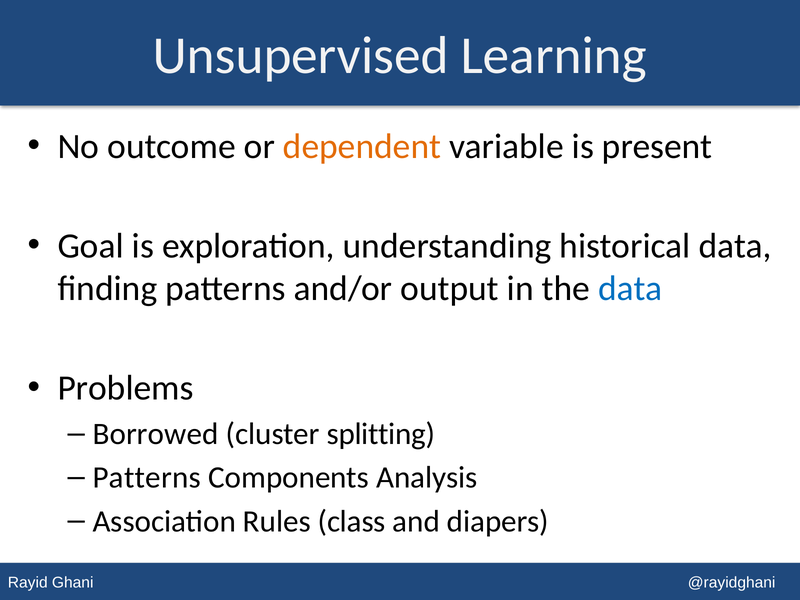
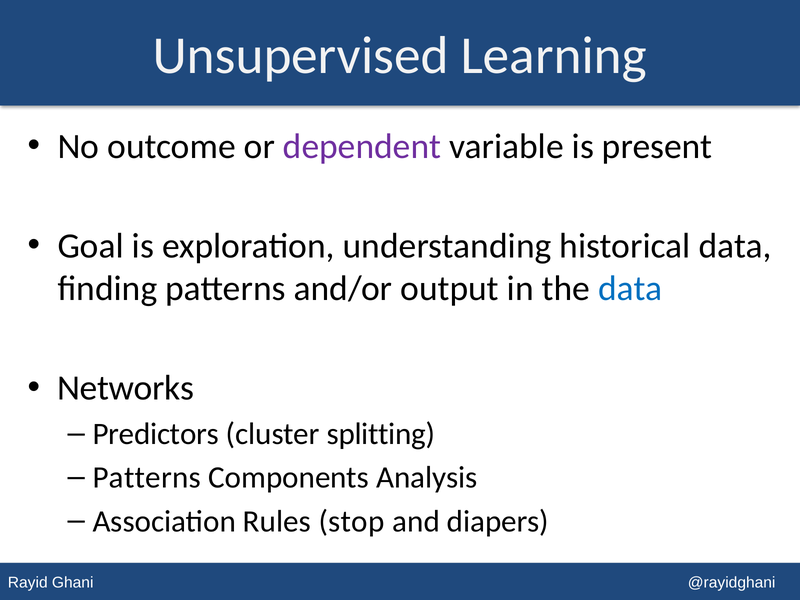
dependent colour: orange -> purple
Problems: Problems -> Networks
Borrowed: Borrowed -> Predictors
class: class -> stop
